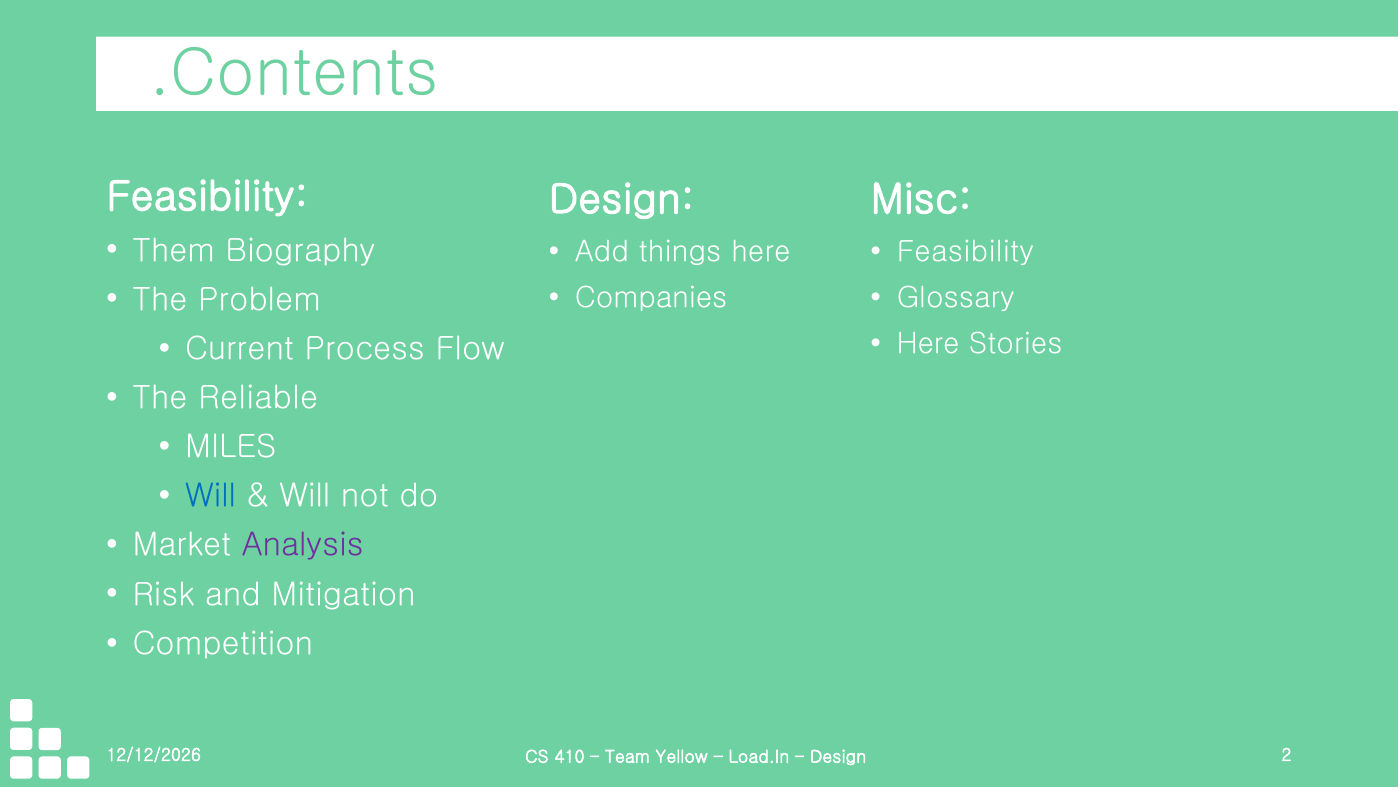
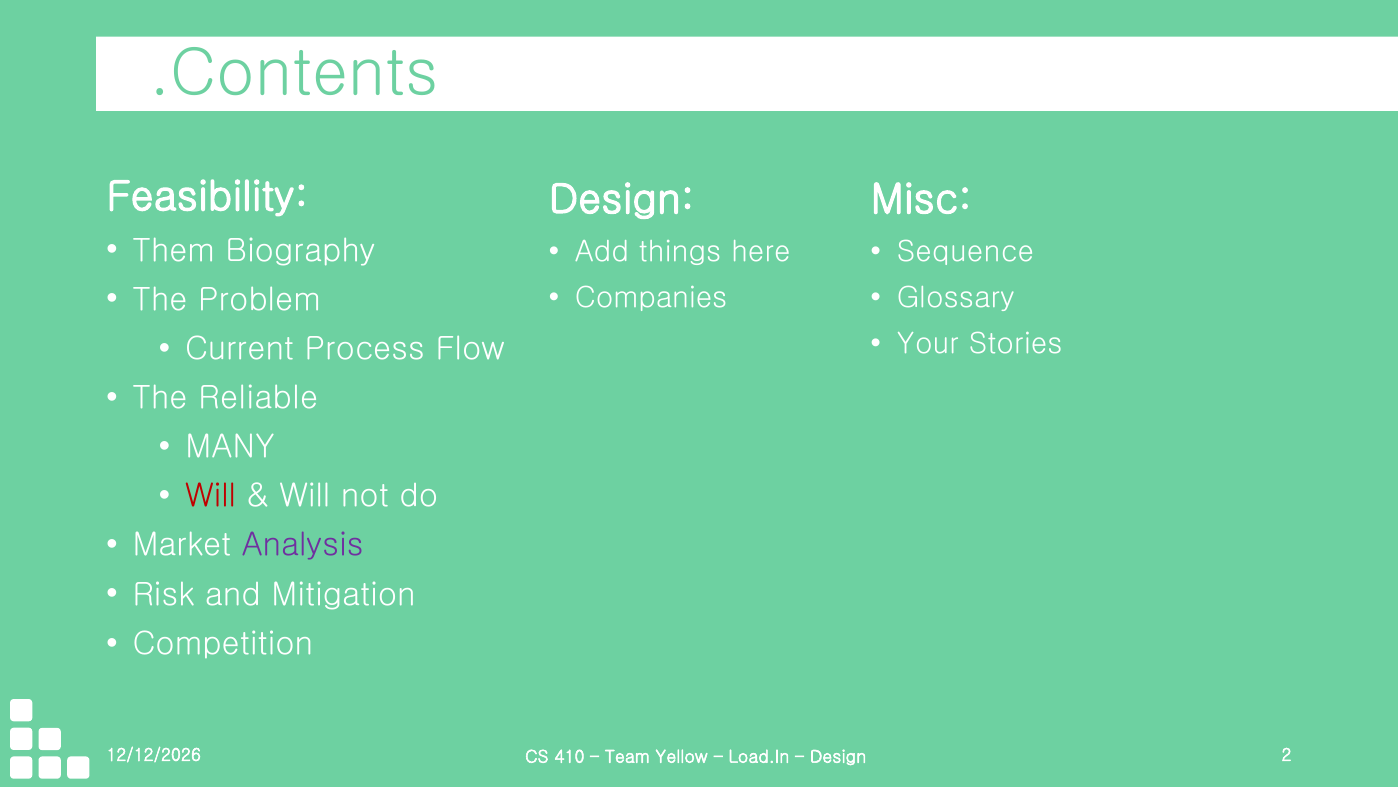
Feasibility at (965, 252): Feasibility -> Sequence
Here at (928, 344): Here -> Your
MILES: MILES -> MANY
Will at (211, 496) colour: blue -> red
